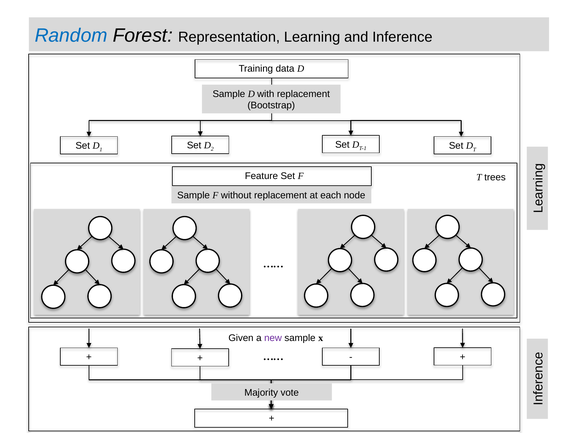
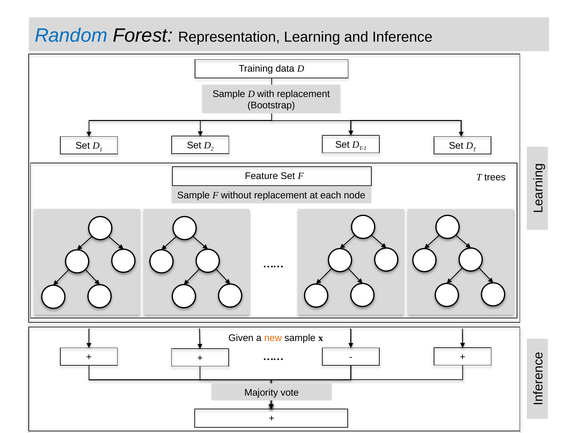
new colour: purple -> orange
